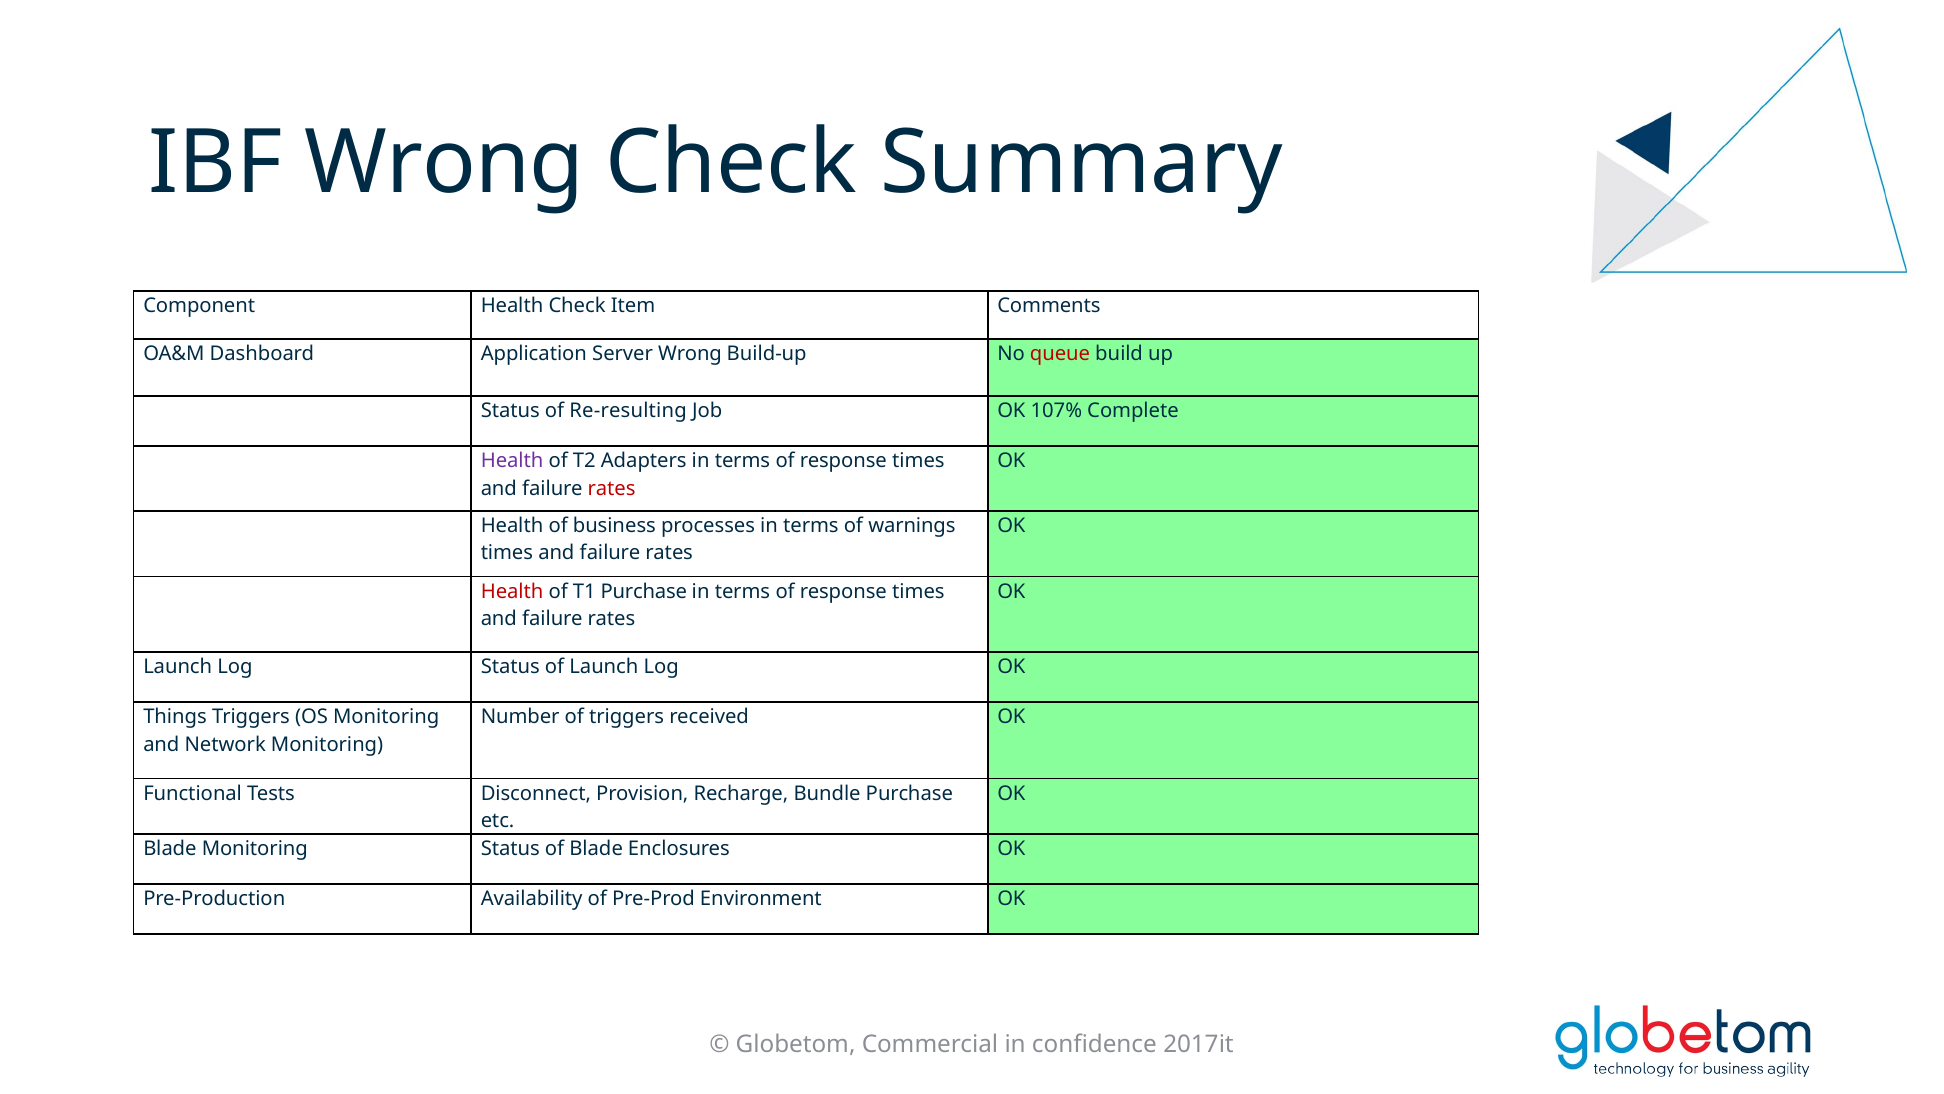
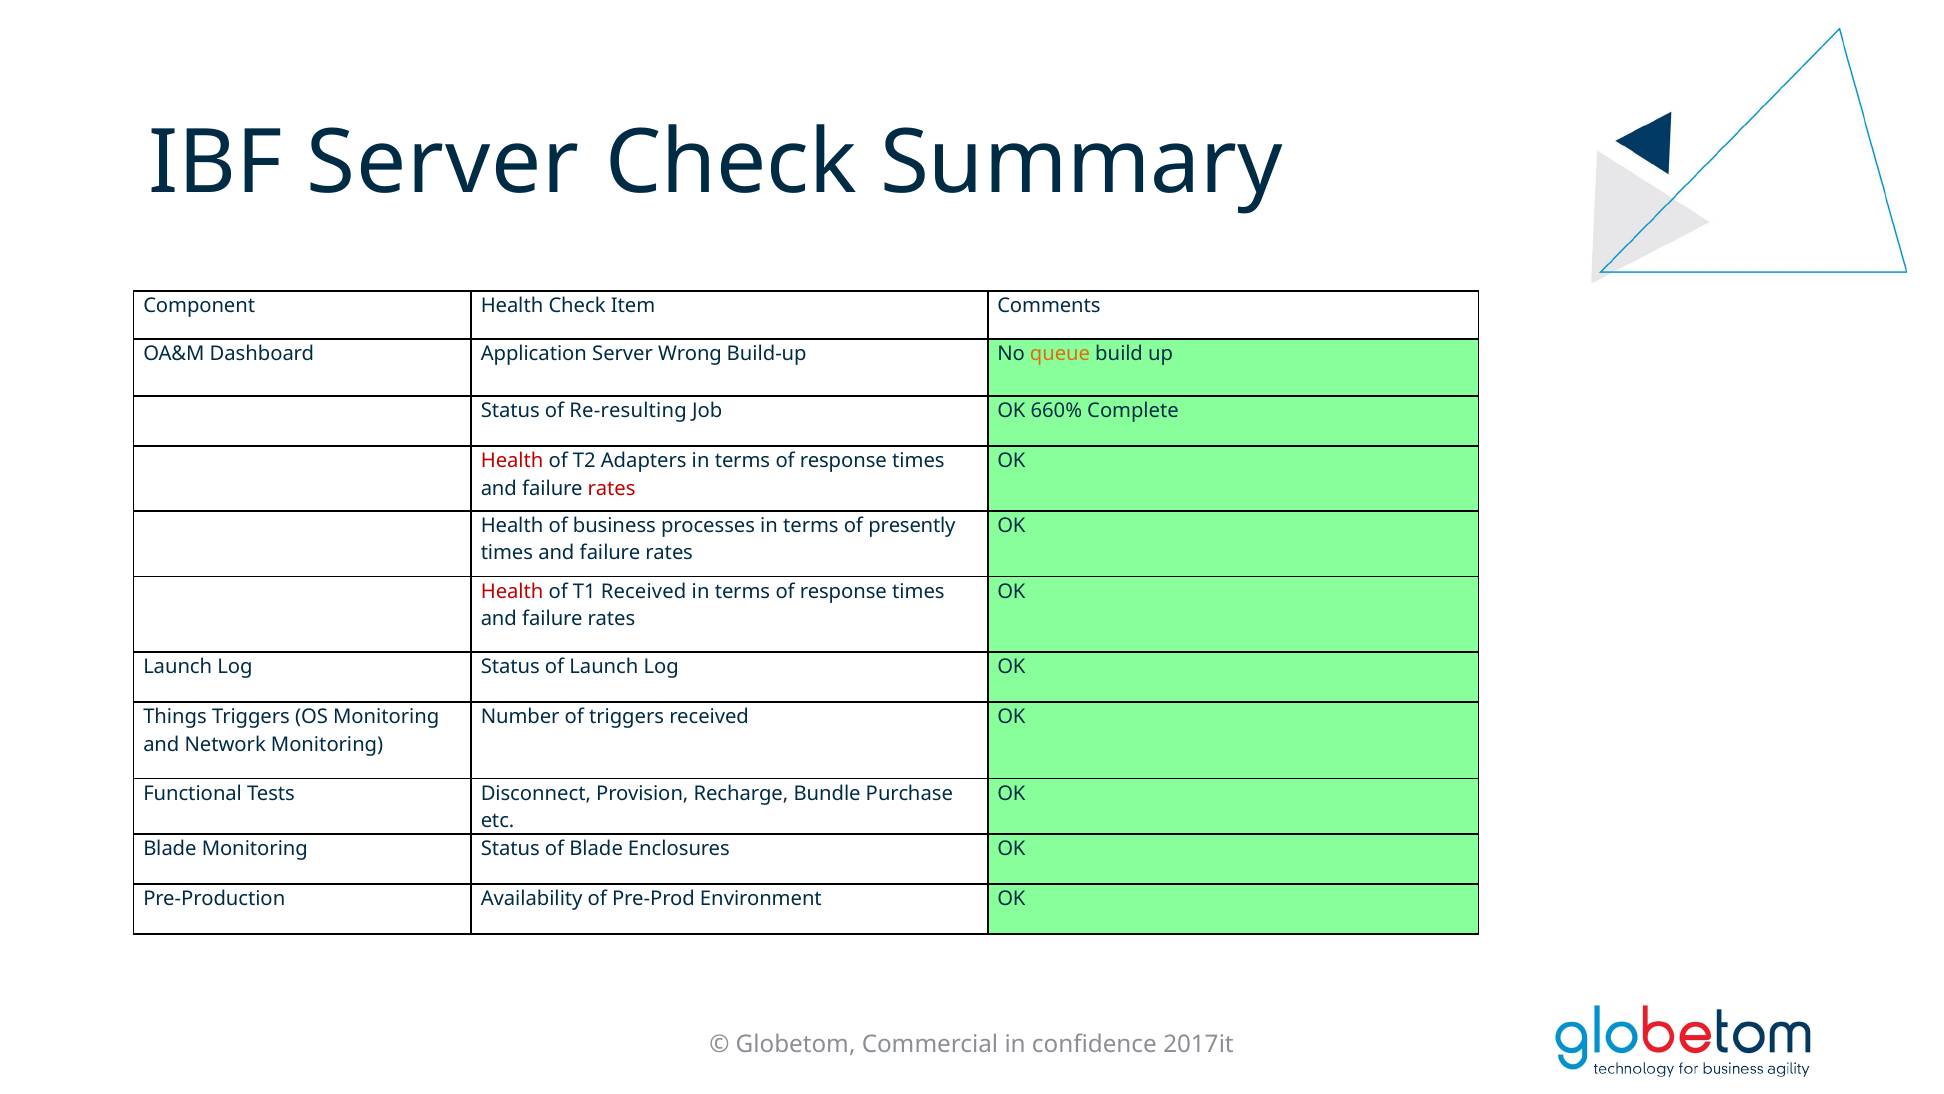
IBF Wrong: Wrong -> Server
queue colour: red -> orange
107%: 107% -> 660%
Health at (512, 461) colour: purple -> red
warnings: warnings -> presently
T1 Purchase: Purchase -> Received
